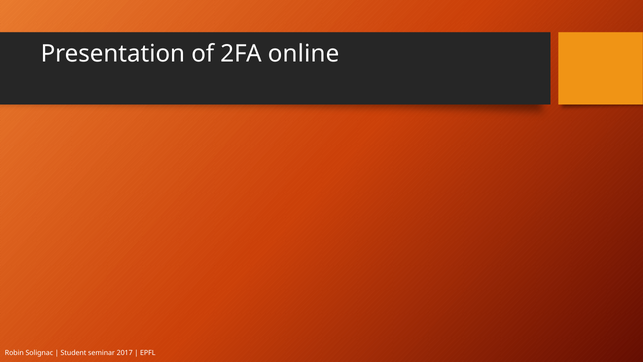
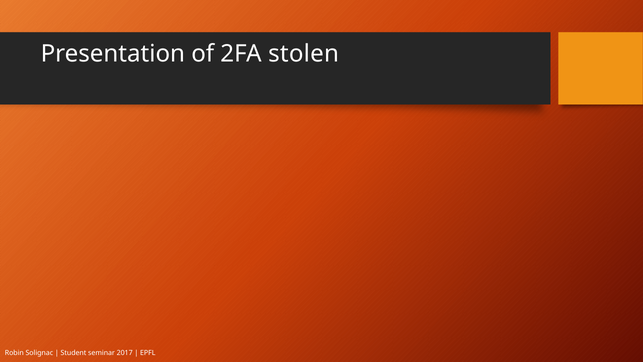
online: online -> stolen
